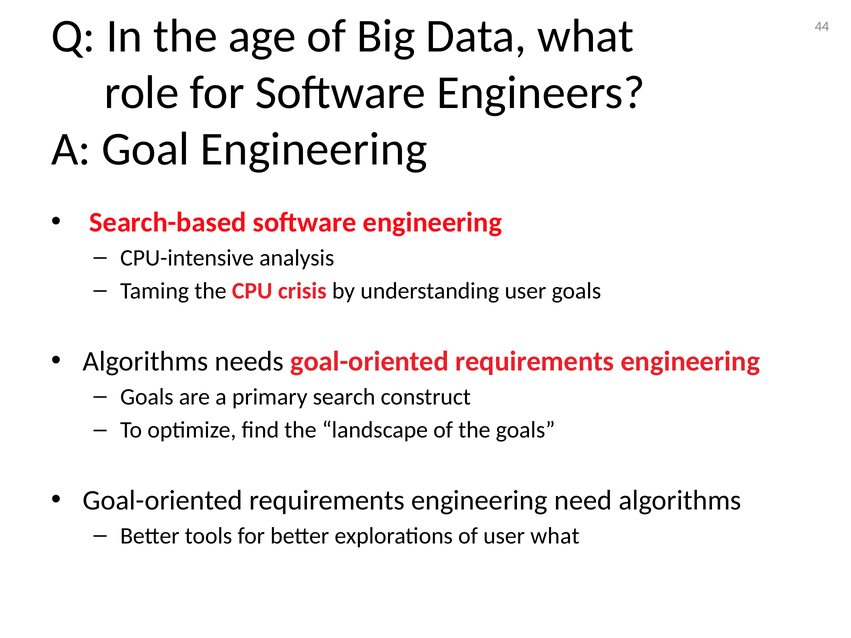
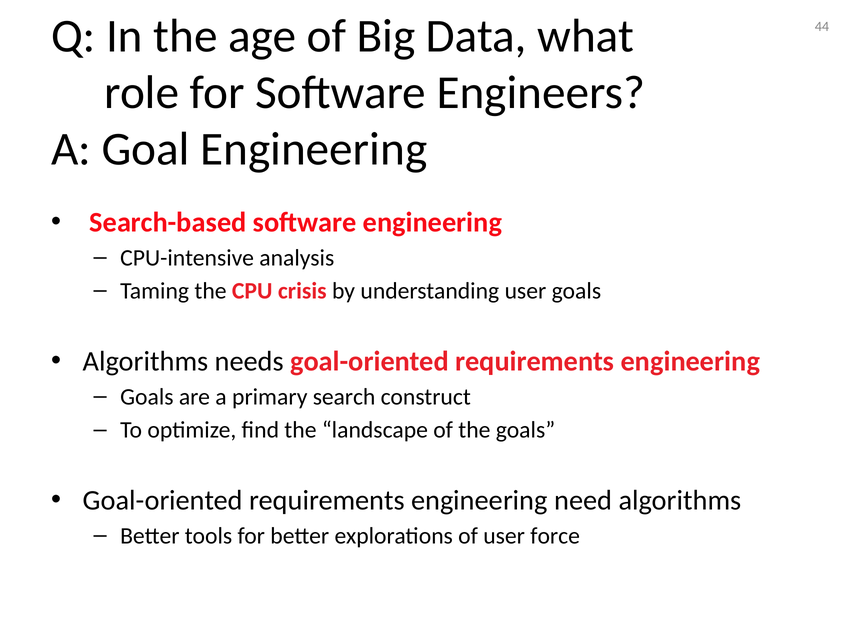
user what: what -> force
